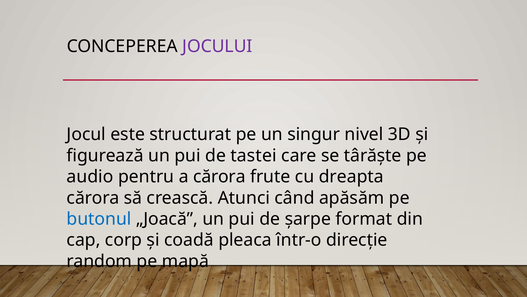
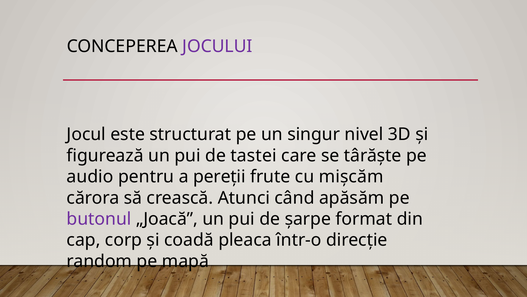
a cărora: cărora -> pereții
dreapta: dreapta -> mișcăm
butonul colour: blue -> purple
